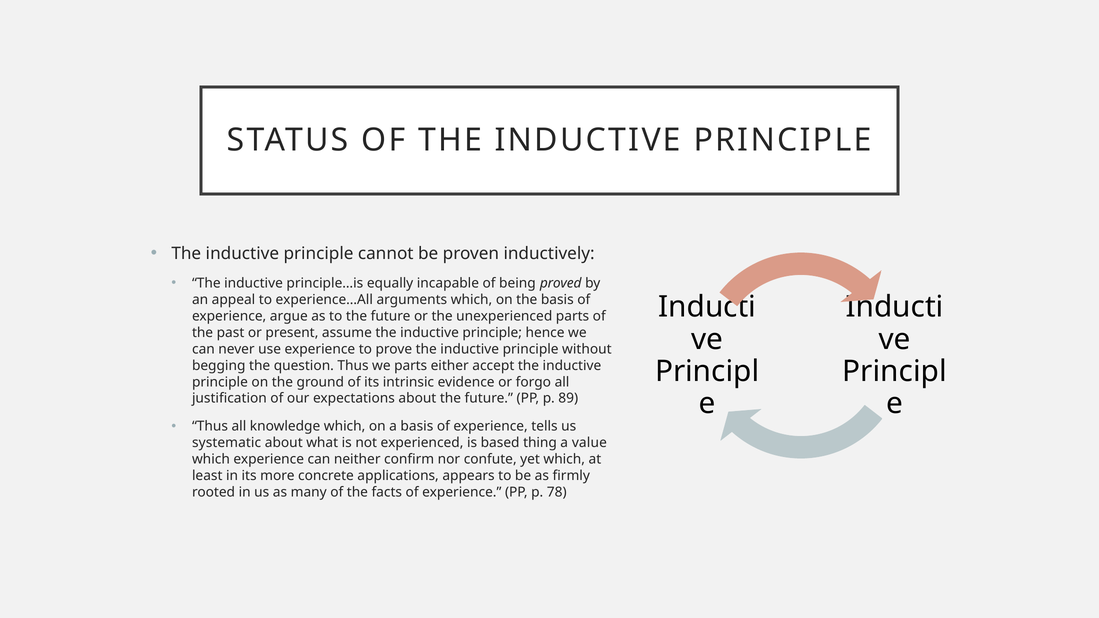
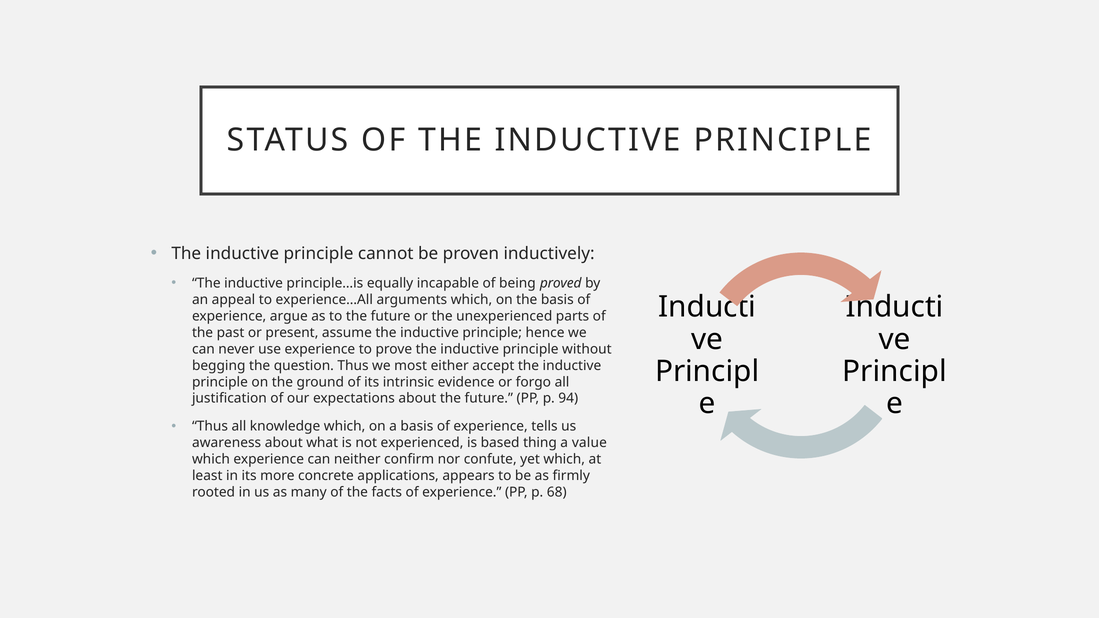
we parts: parts -> most
89: 89 -> 94
systematic: systematic -> awareness
78: 78 -> 68
